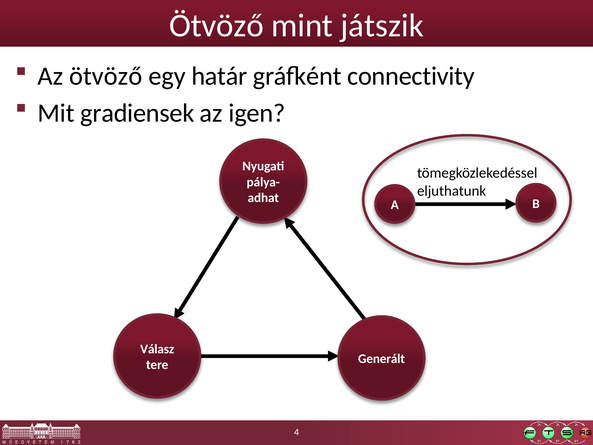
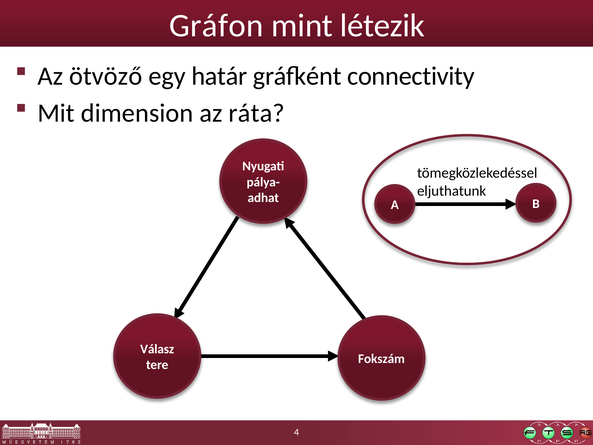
Ötvöző at (216, 26): Ötvöző -> Gráfon
játszik: játszik -> létezik
gradiensek: gradiensek -> dimension
igen: igen -> ráta
Generált: Generált -> Fokszám
